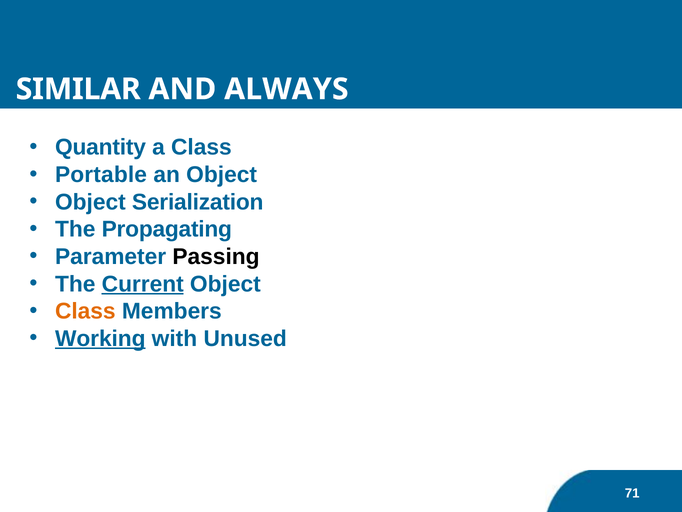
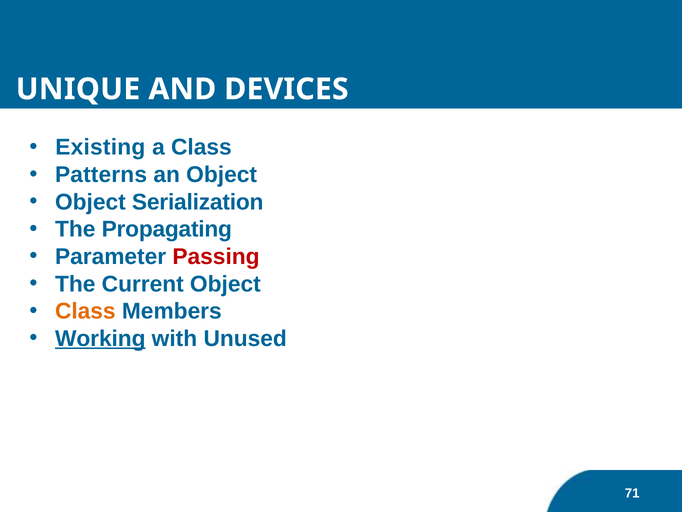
SIMILAR: SIMILAR -> UNIQUE
ALWAYS: ALWAYS -> DEVICES
Quantity: Quantity -> Existing
Portable: Portable -> Patterns
Passing colour: black -> red
Current underline: present -> none
